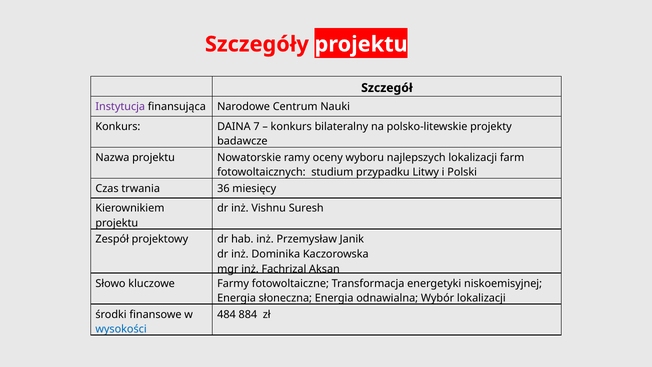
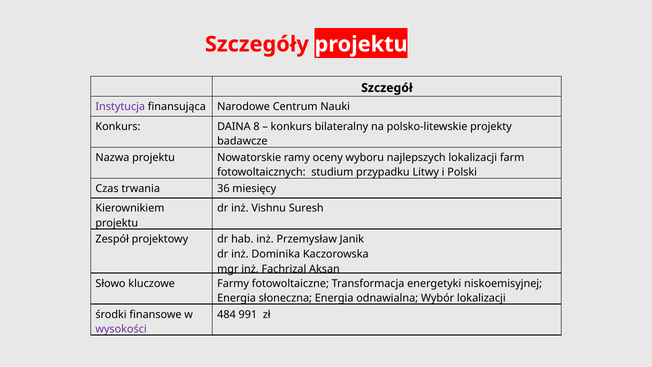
7: 7 -> 8
884: 884 -> 991
wysokości colour: blue -> purple
